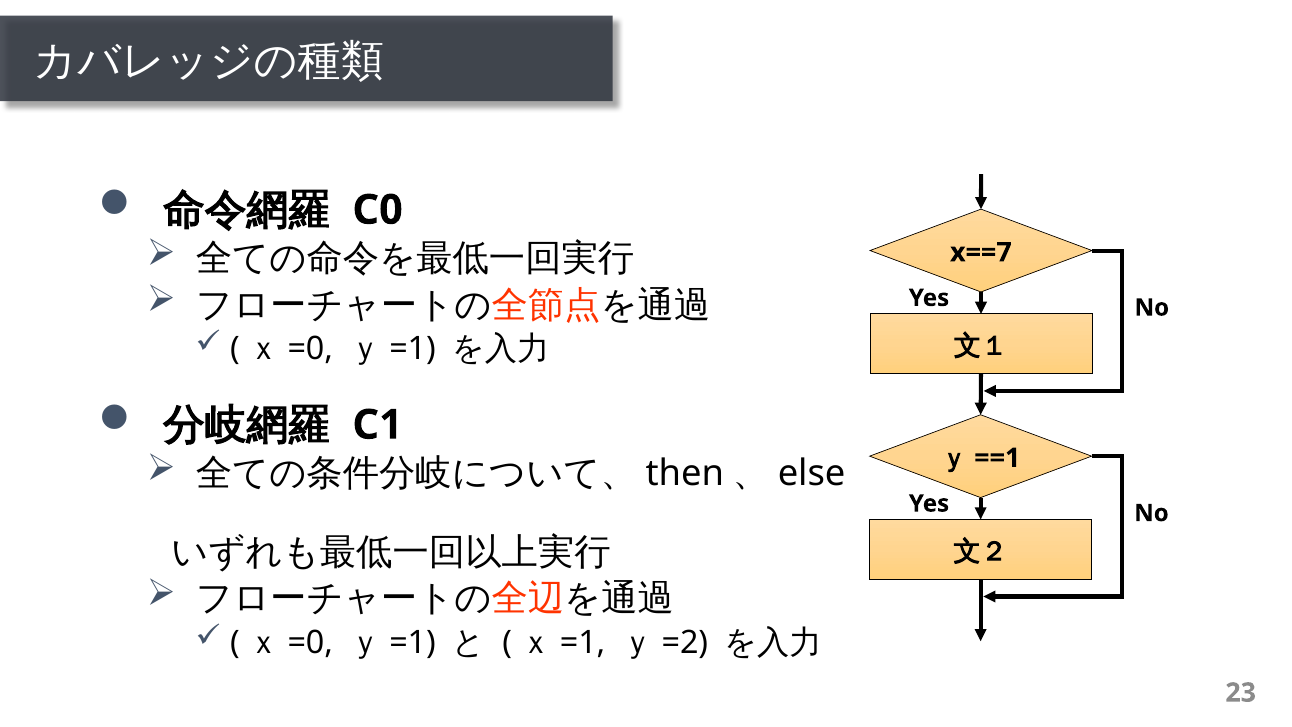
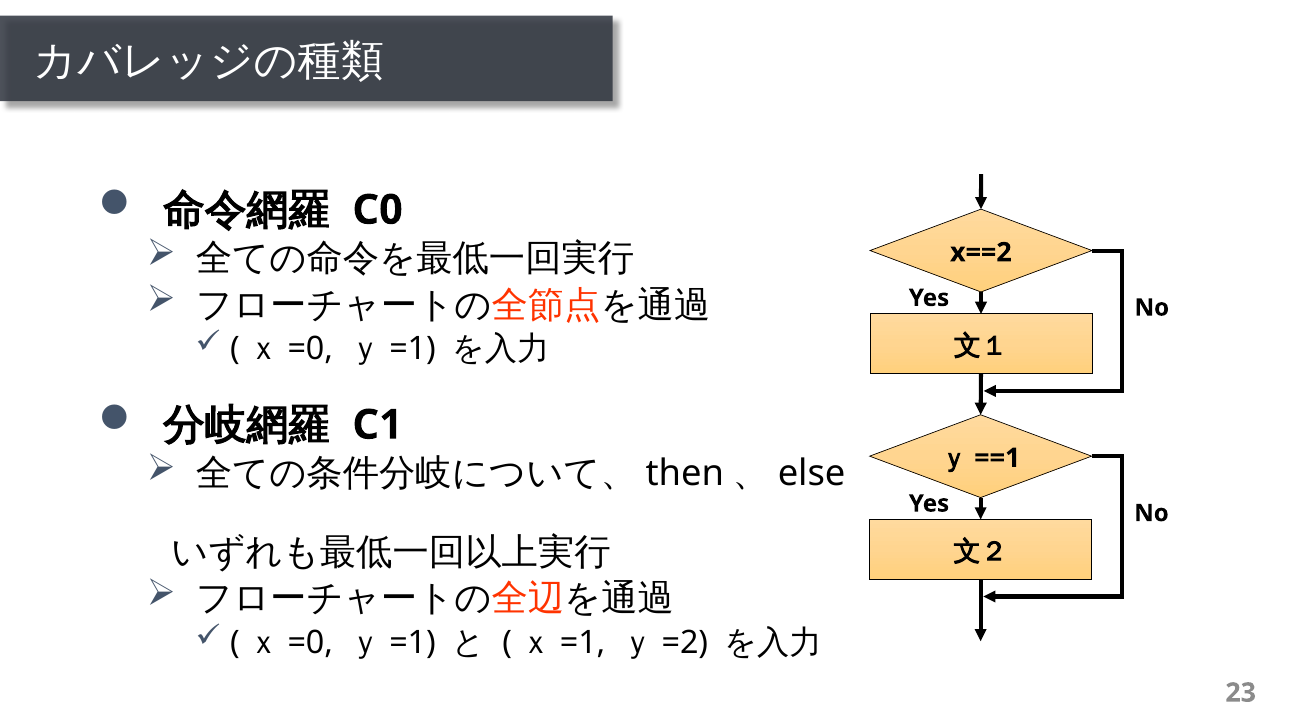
x==7: x==7 -> x==2
